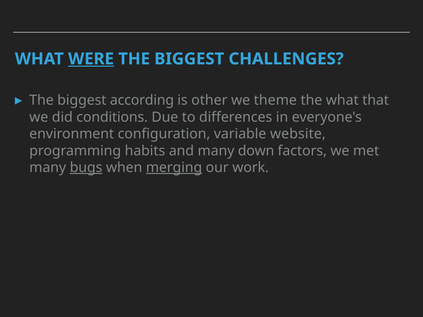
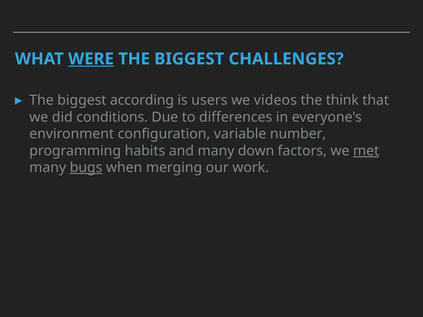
other: other -> users
theme: theme -> videos
the what: what -> think
website: website -> number
met underline: none -> present
merging underline: present -> none
